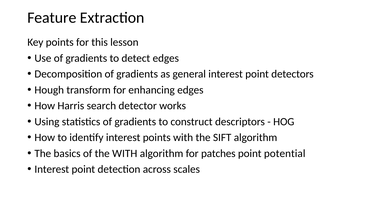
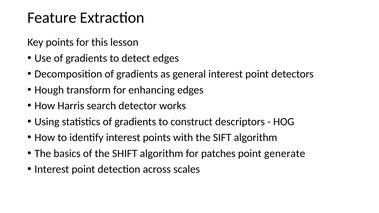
the WITH: WITH -> SHIFT
potential: potential -> generate
